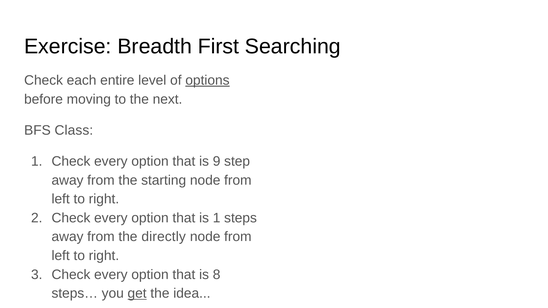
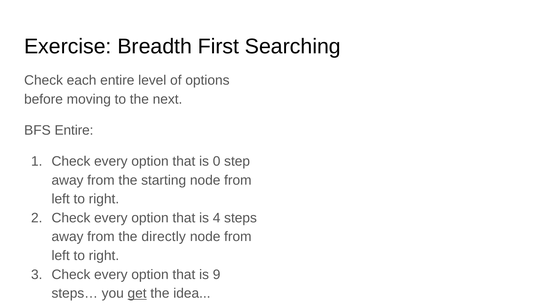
options underline: present -> none
BFS Class: Class -> Entire
9: 9 -> 0
is 1: 1 -> 4
8: 8 -> 9
